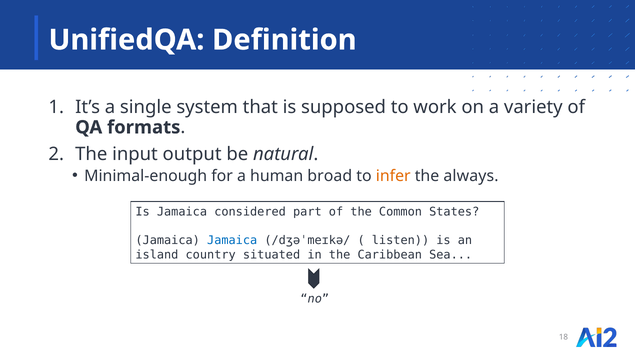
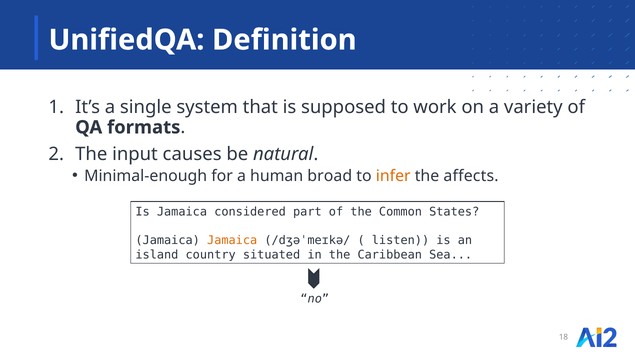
output: output -> causes
always: always -> affects
Jamaica at (232, 240) colour: blue -> orange
